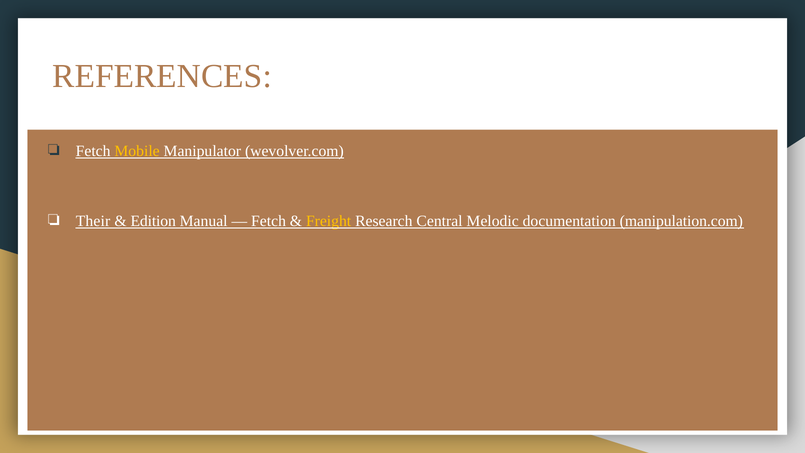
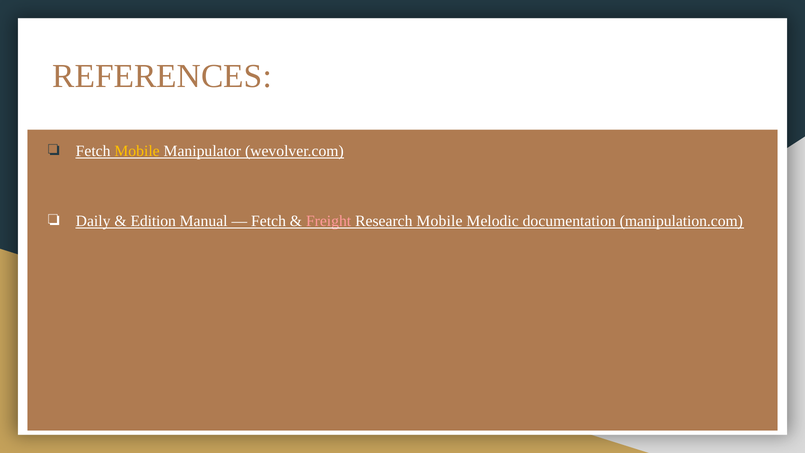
Their: Their -> Daily
Freight colour: yellow -> pink
Research Central: Central -> Mobile
